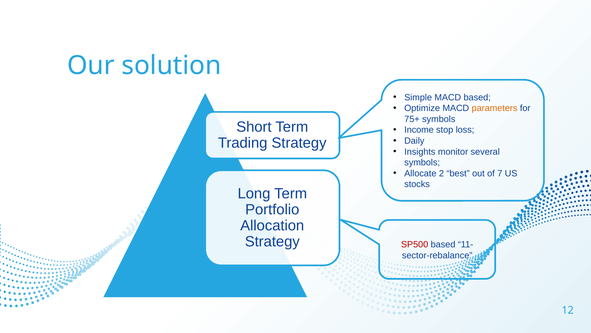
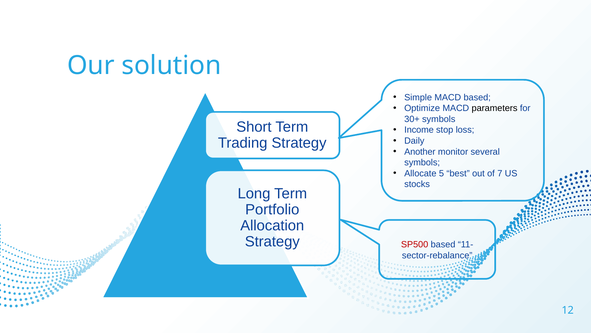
parameters colour: orange -> black
75+: 75+ -> 30+
Insights: Insights -> Another
2: 2 -> 5
